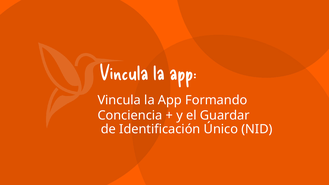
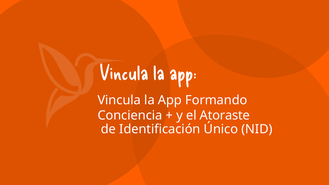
Guardar: Guardar -> Atoraste
